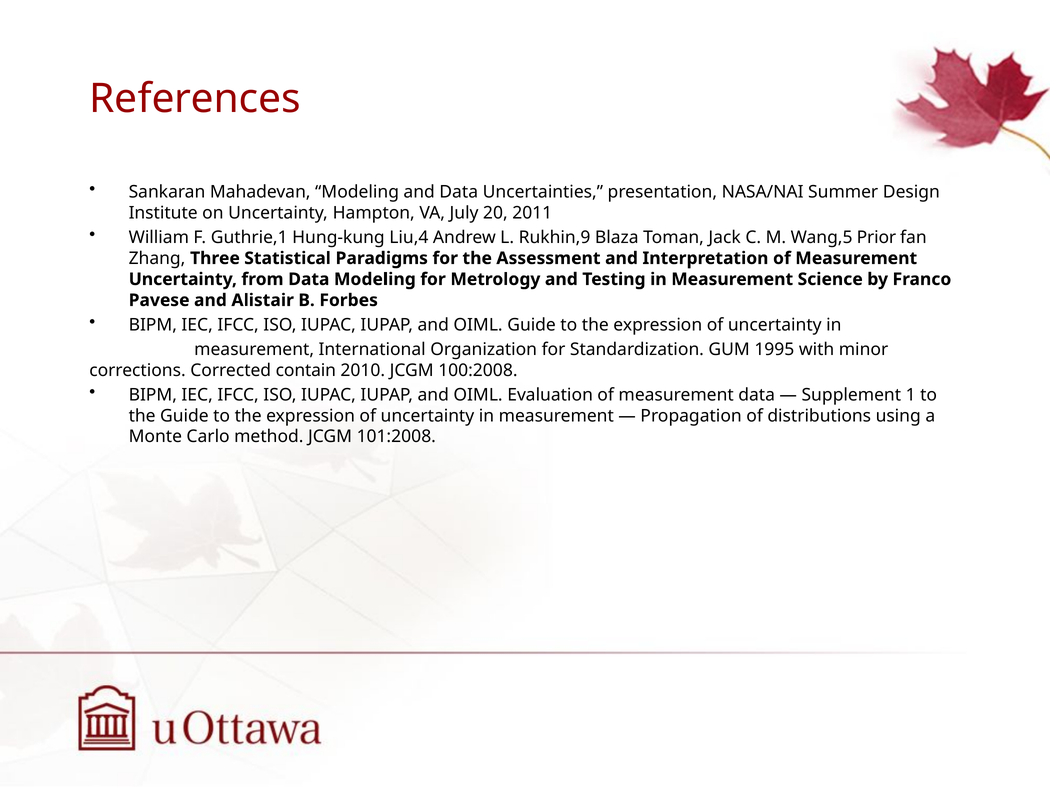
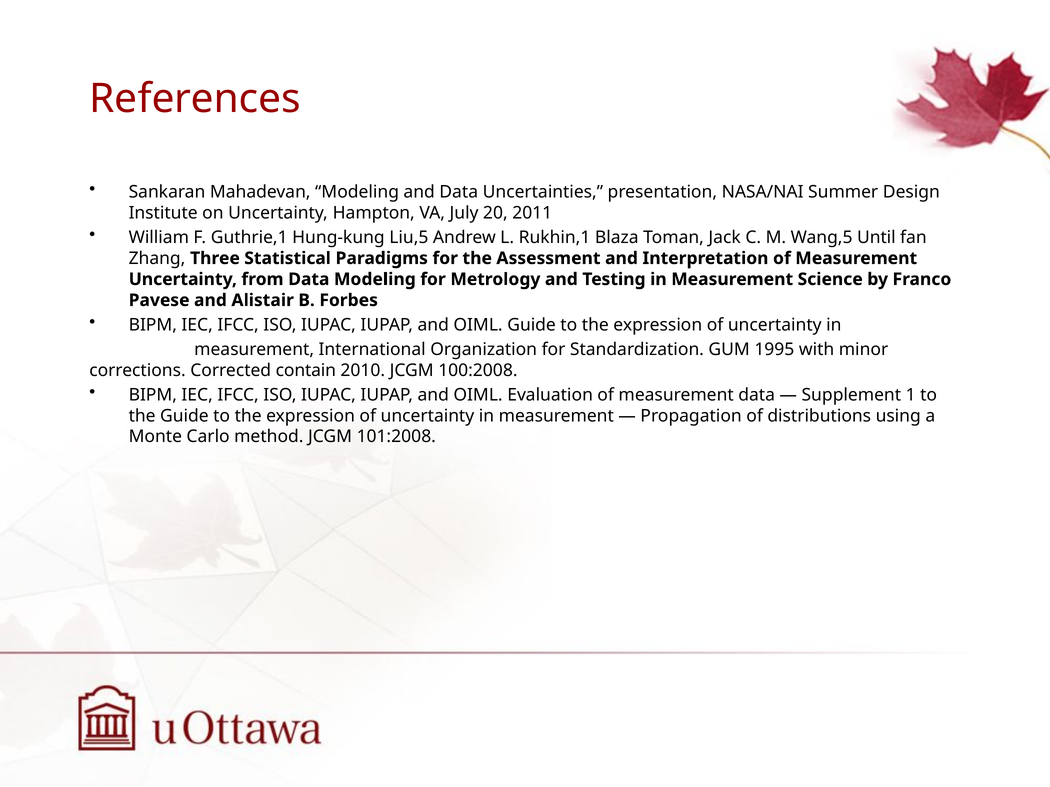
Liu,4: Liu,4 -> Liu,5
Rukhin,9: Rukhin,9 -> Rukhin,1
Prior: Prior -> Until
